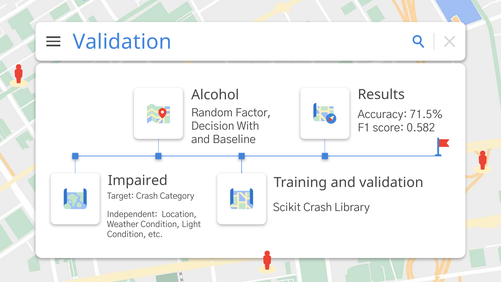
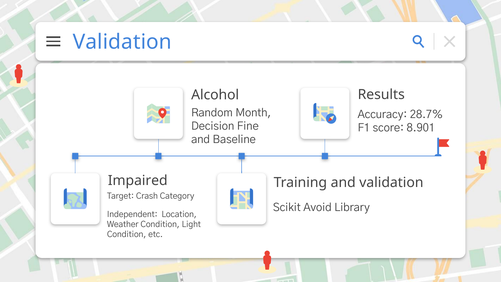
Factor: Factor -> Month
71.5%: 71.5% -> 28.7%
With: With -> Fine
0.582: 0.582 -> 8.901
Scikit Crash: Crash -> Avoid
